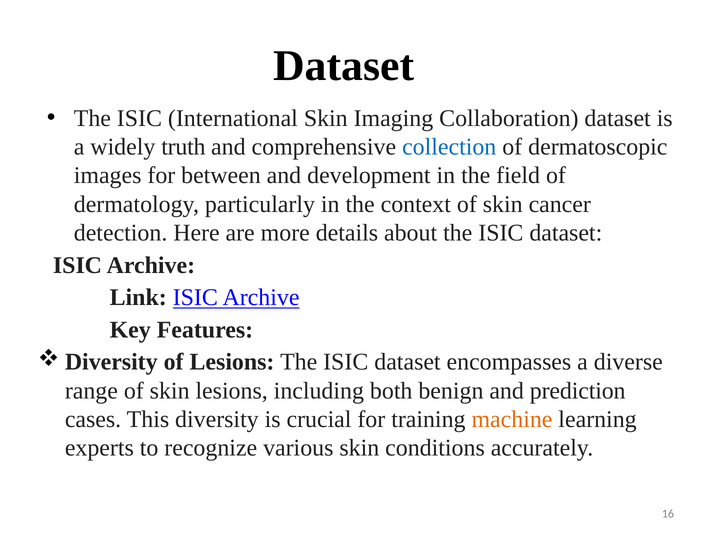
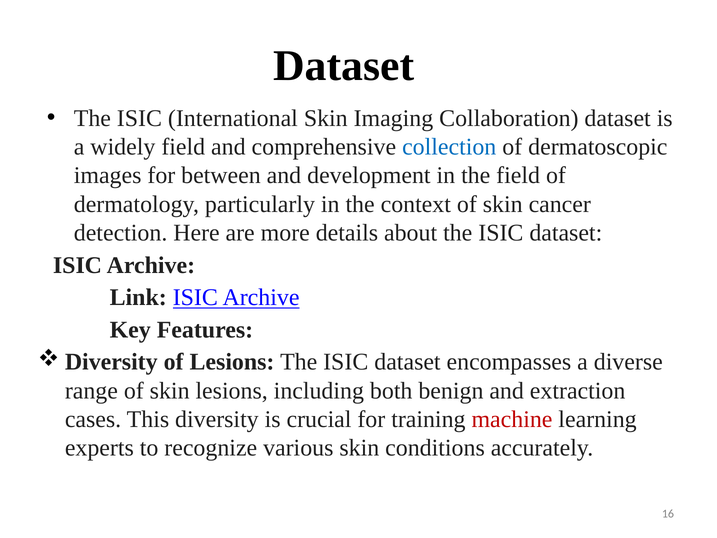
widely truth: truth -> field
prediction: prediction -> extraction
machine colour: orange -> red
